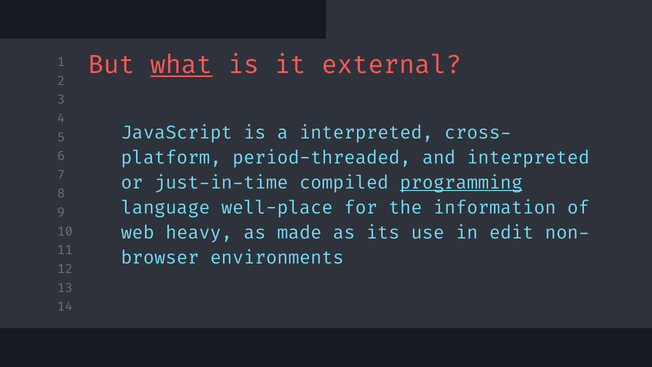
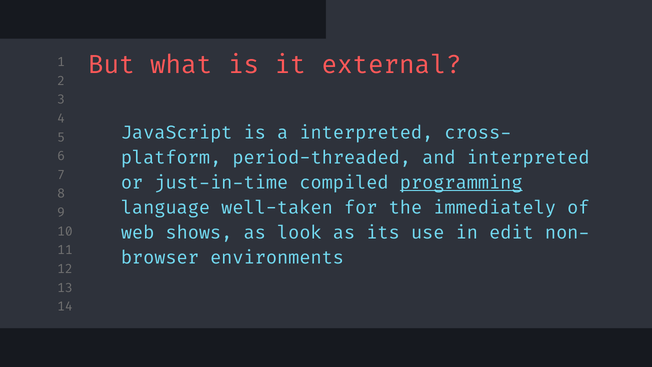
what underline: present -> none
well-place: well-place -> well-taken
information: information -> immediately
heavy: heavy -> shows
made: made -> look
